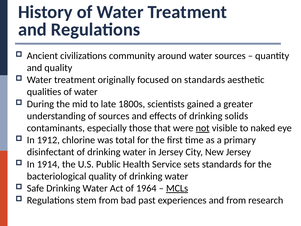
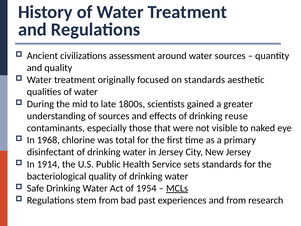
community: community -> assessment
solids: solids -> reuse
not underline: present -> none
1912: 1912 -> 1968
1964: 1964 -> 1954
